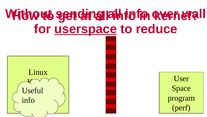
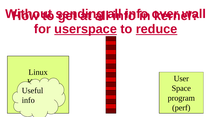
reduce underline: none -> present
